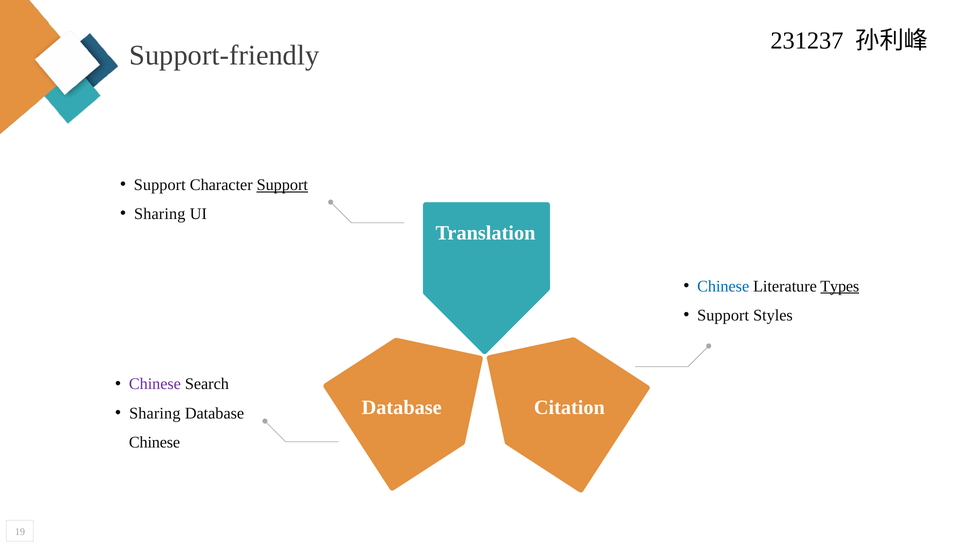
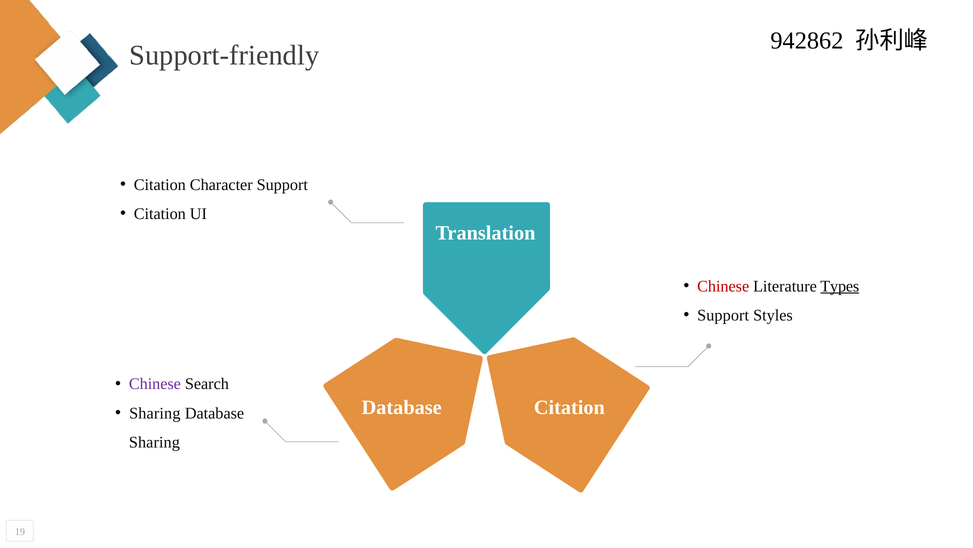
231237: 231237 -> 942862
Support at (160, 185): Support -> Citation
Support at (282, 185) underline: present -> none
Sharing at (160, 214): Sharing -> Citation
Chinese at (723, 286) colour: blue -> red
Chinese at (155, 442): Chinese -> Sharing
